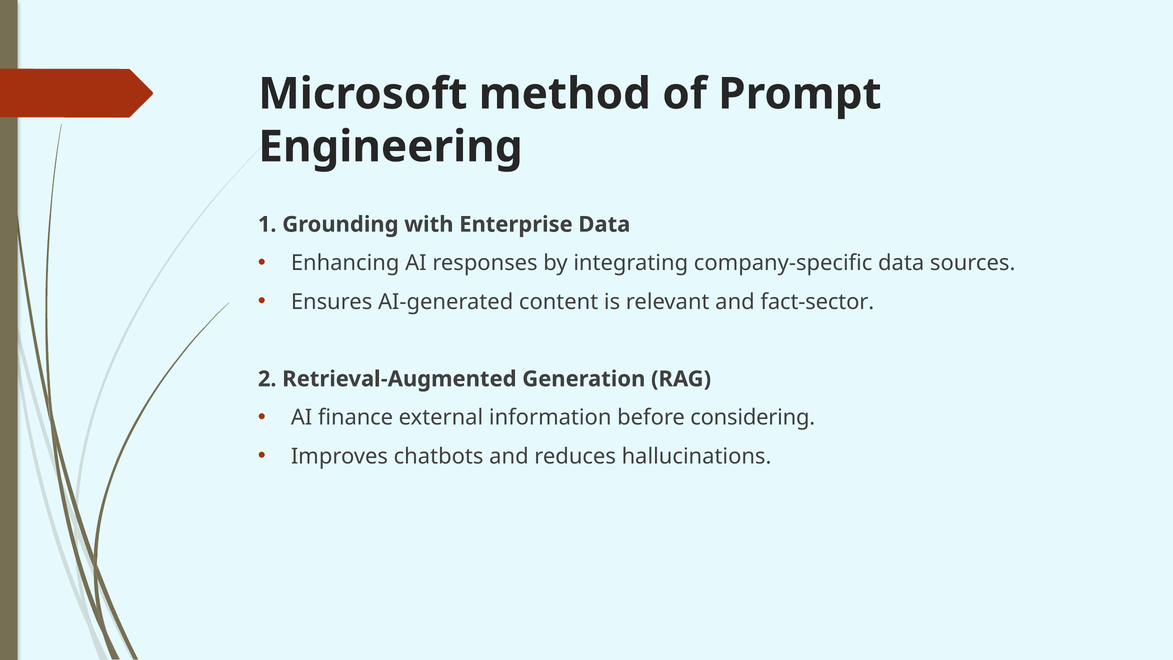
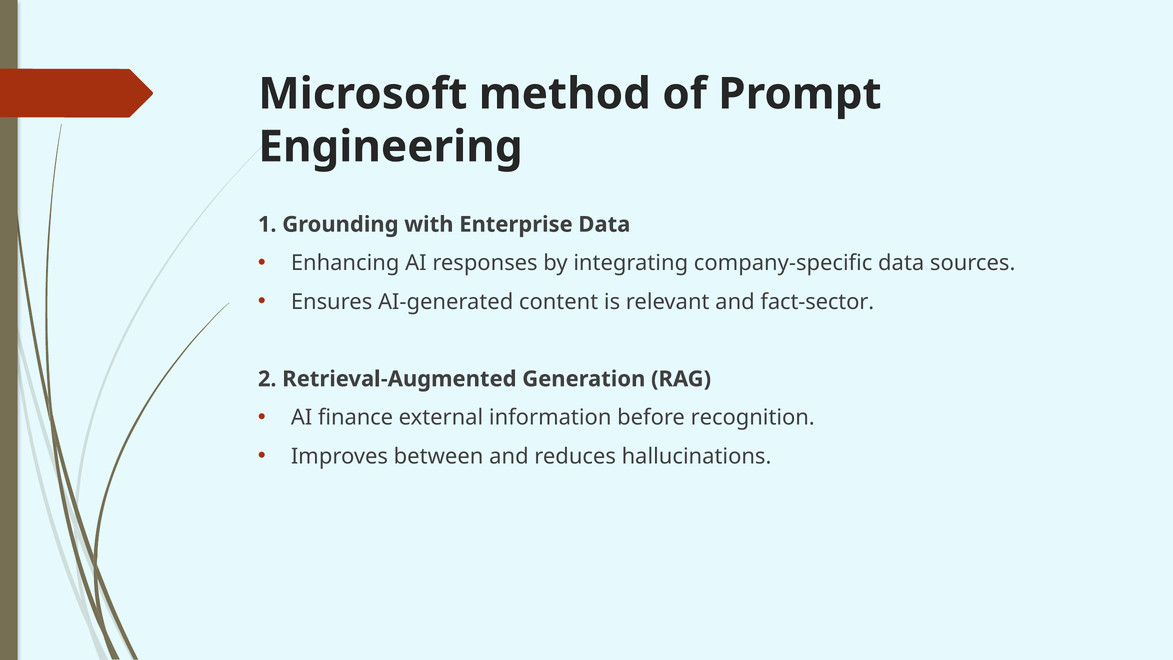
considering: considering -> recognition
chatbots: chatbots -> between
